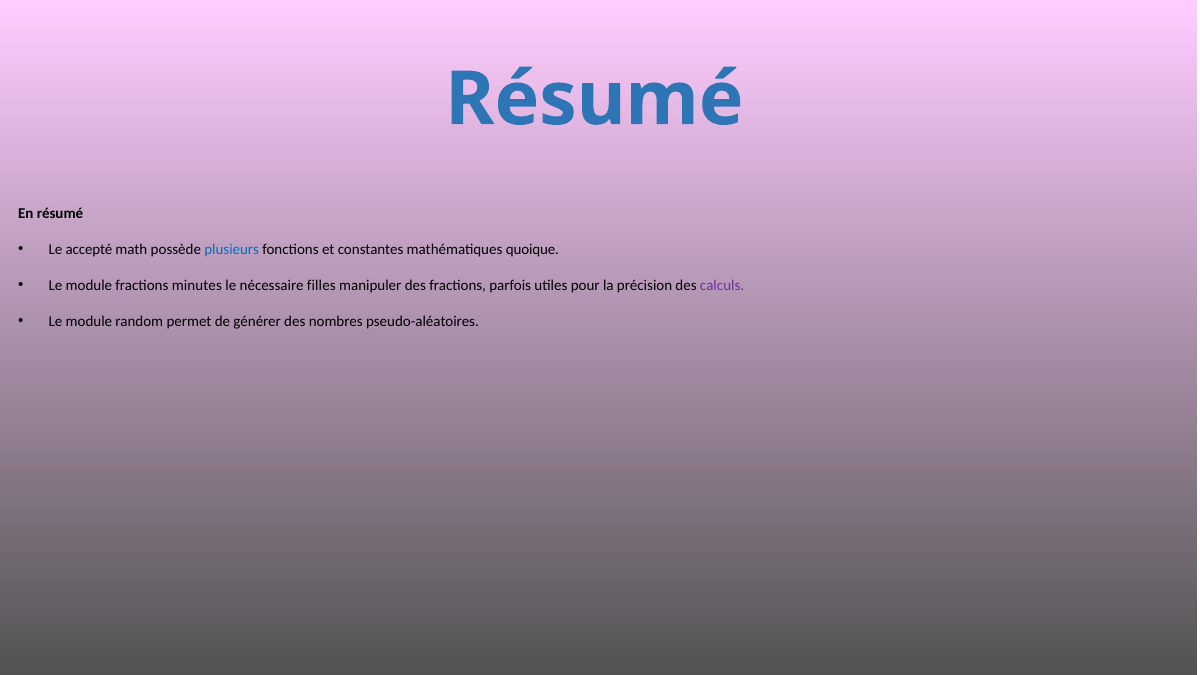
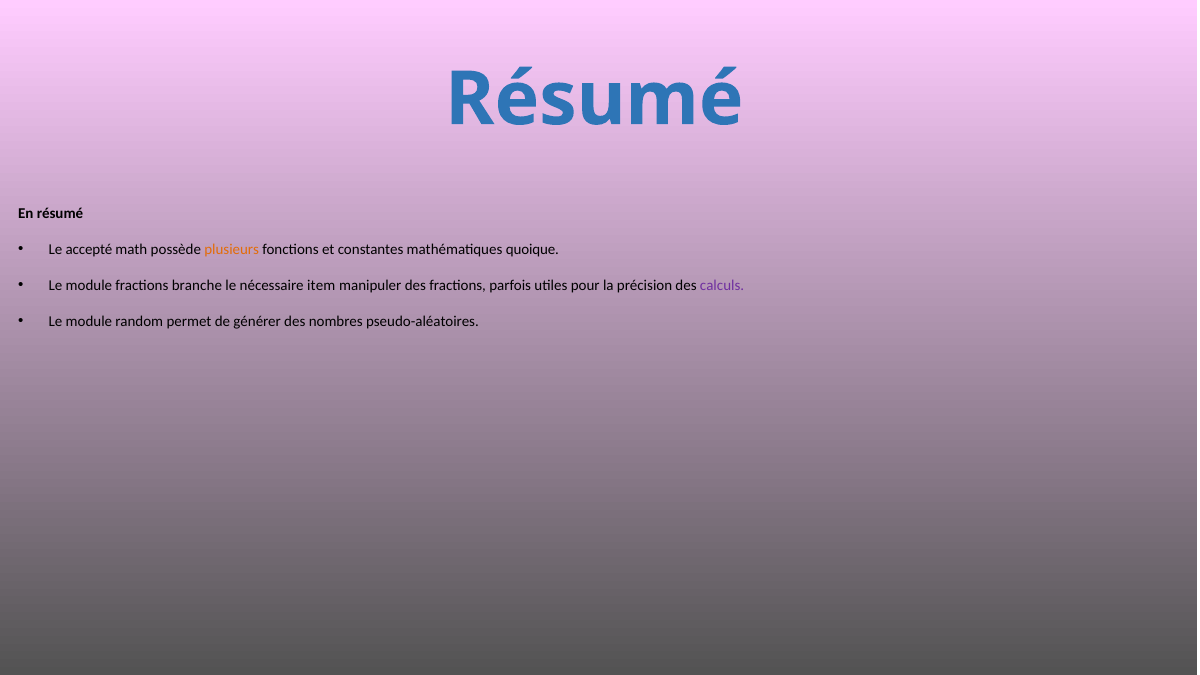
plusieurs colour: blue -> orange
minutes: minutes -> branche
filles: filles -> item
